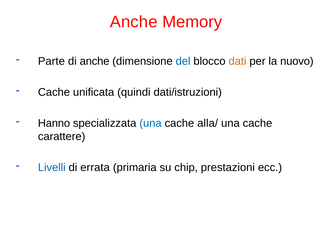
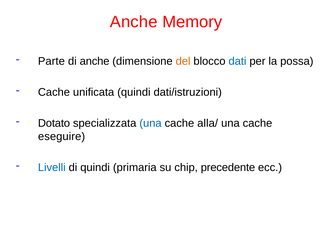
del colour: blue -> orange
dati colour: orange -> blue
nuovo: nuovo -> possa
Hanno: Hanno -> Dotato
carattere: carattere -> eseguire
di errata: errata -> quindi
prestazioni: prestazioni -> precedente
